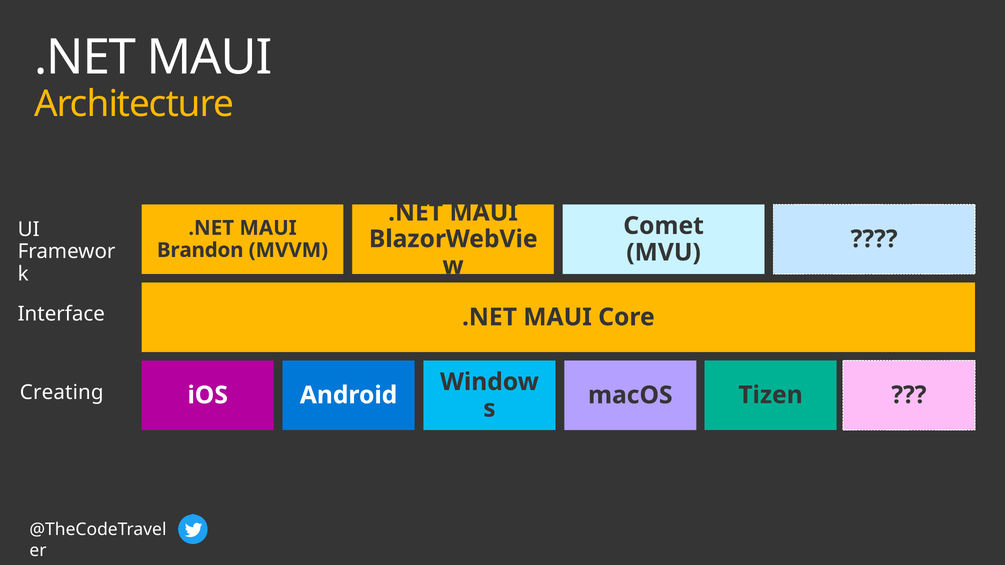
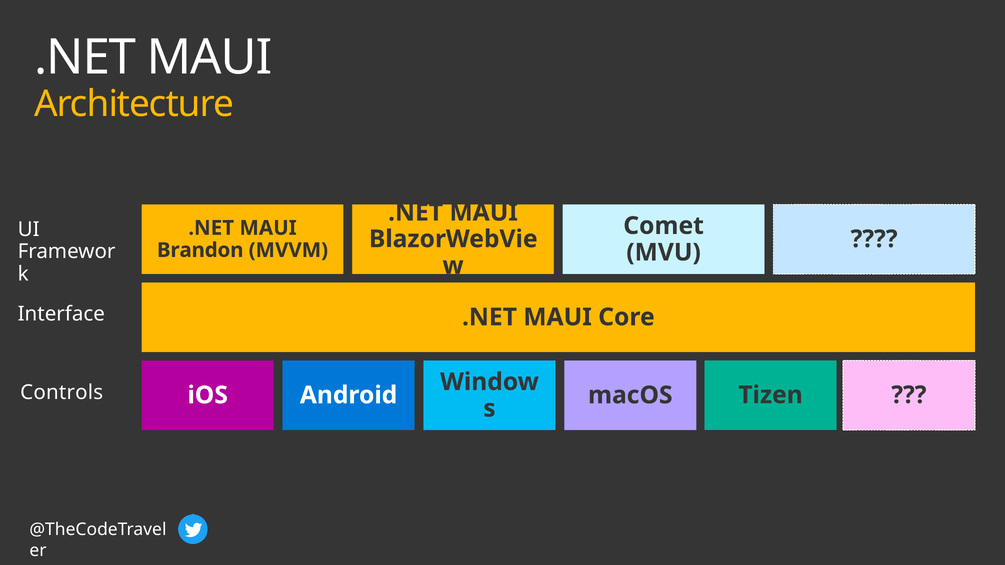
Creating: Creating -> Controls
